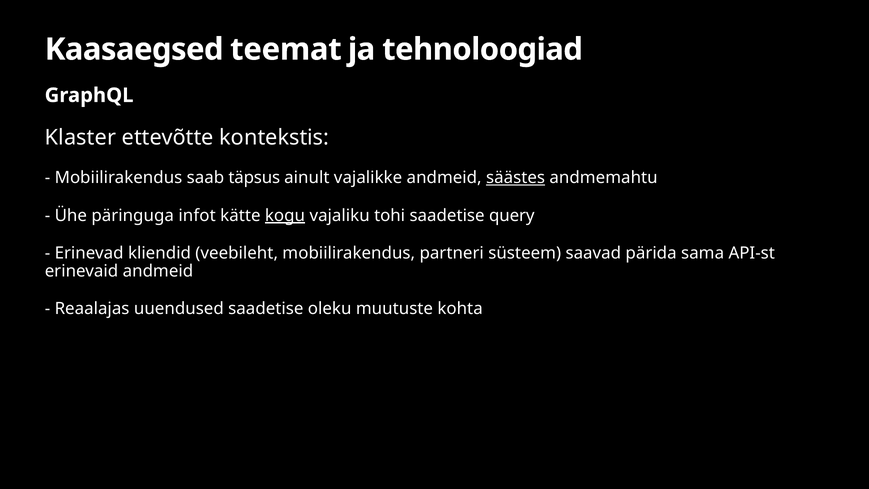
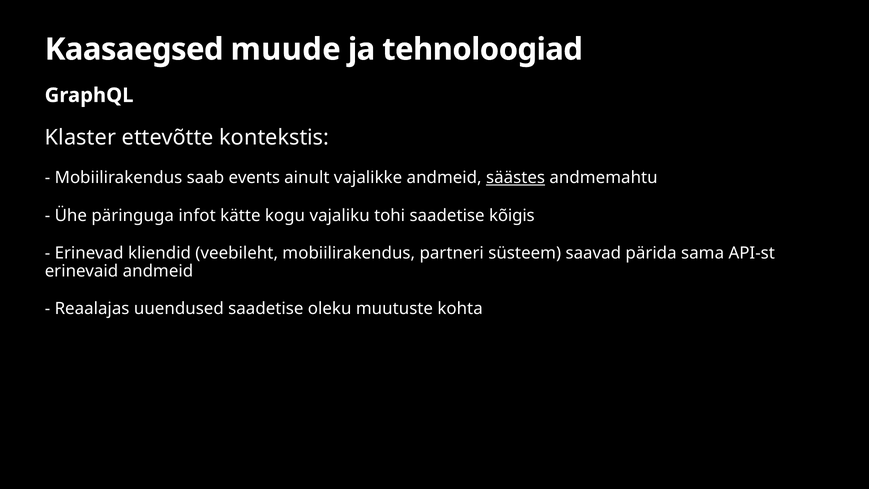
teemat: teemat -> muude
täpsus: täpsus -> events
kogu underline: present -> none
query: query -> kõigis
